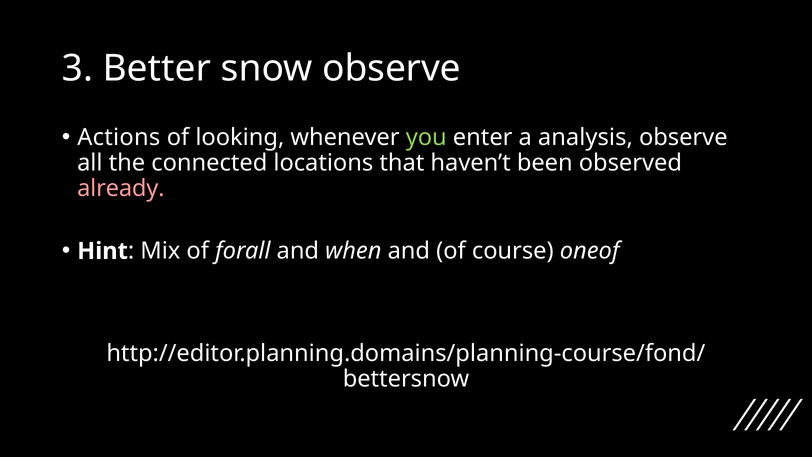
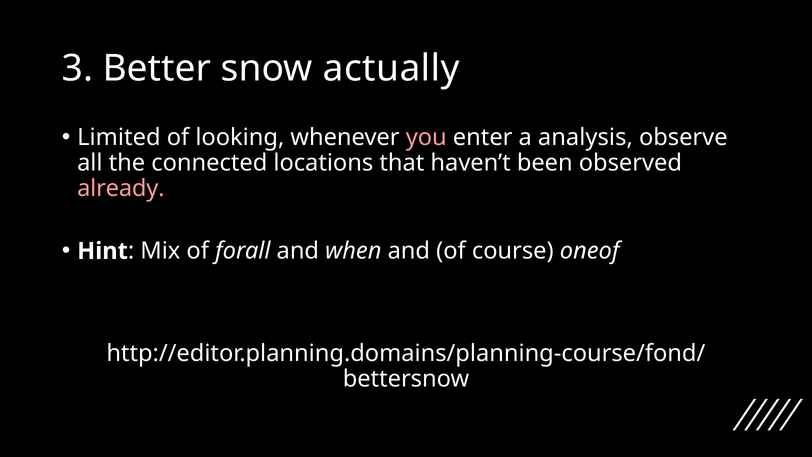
snow observe: observe -> actually
Actions: Actions -> Limited
you colour: light green -> pink
